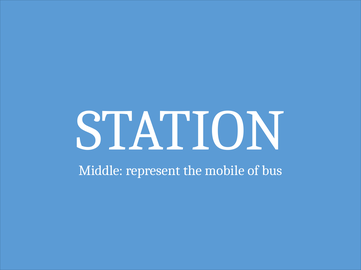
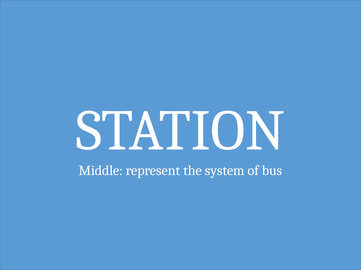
mobile: mobile -> system
